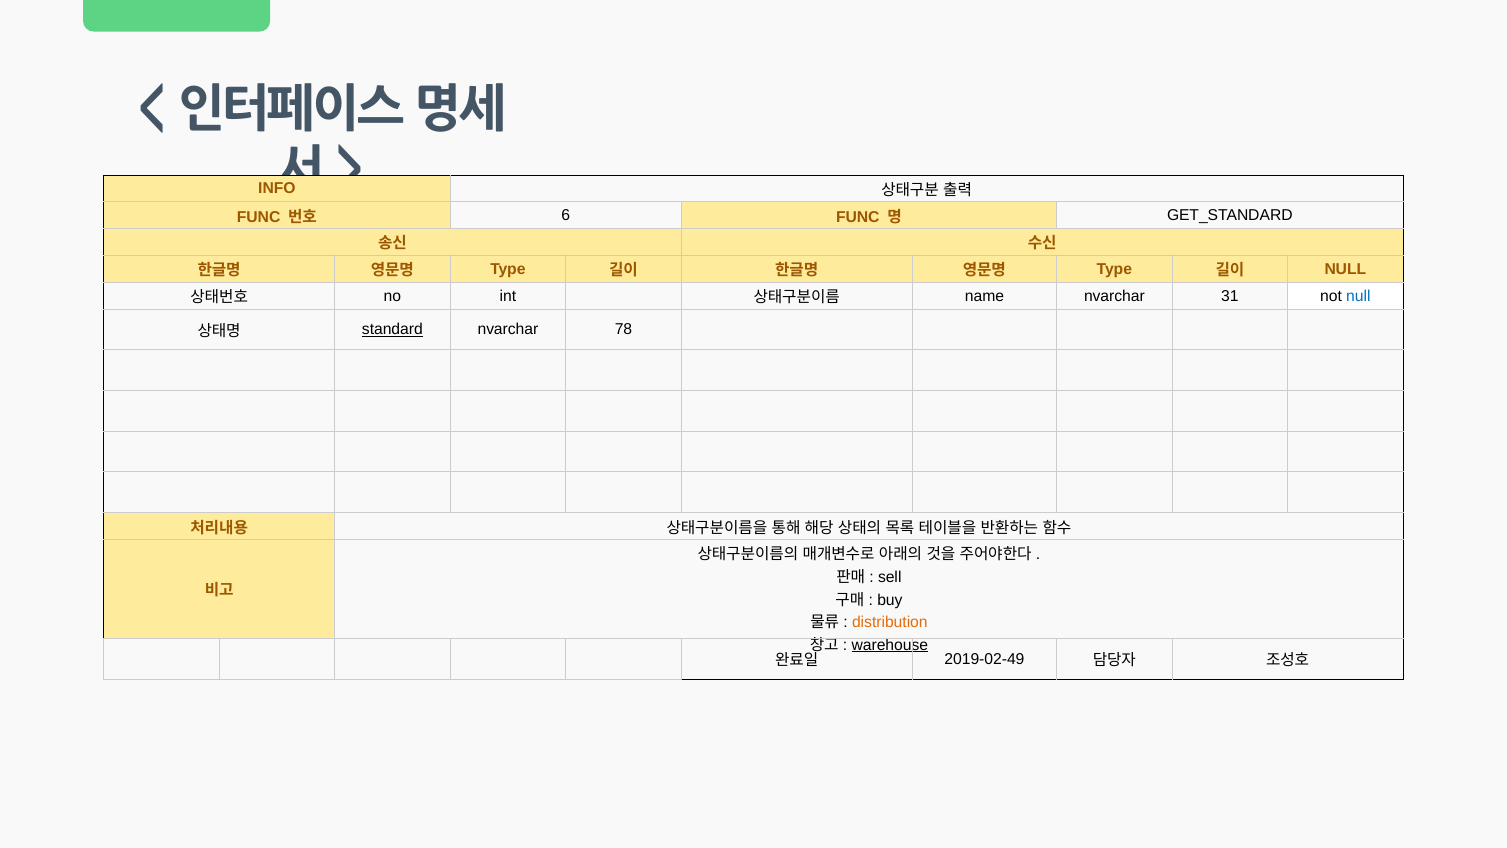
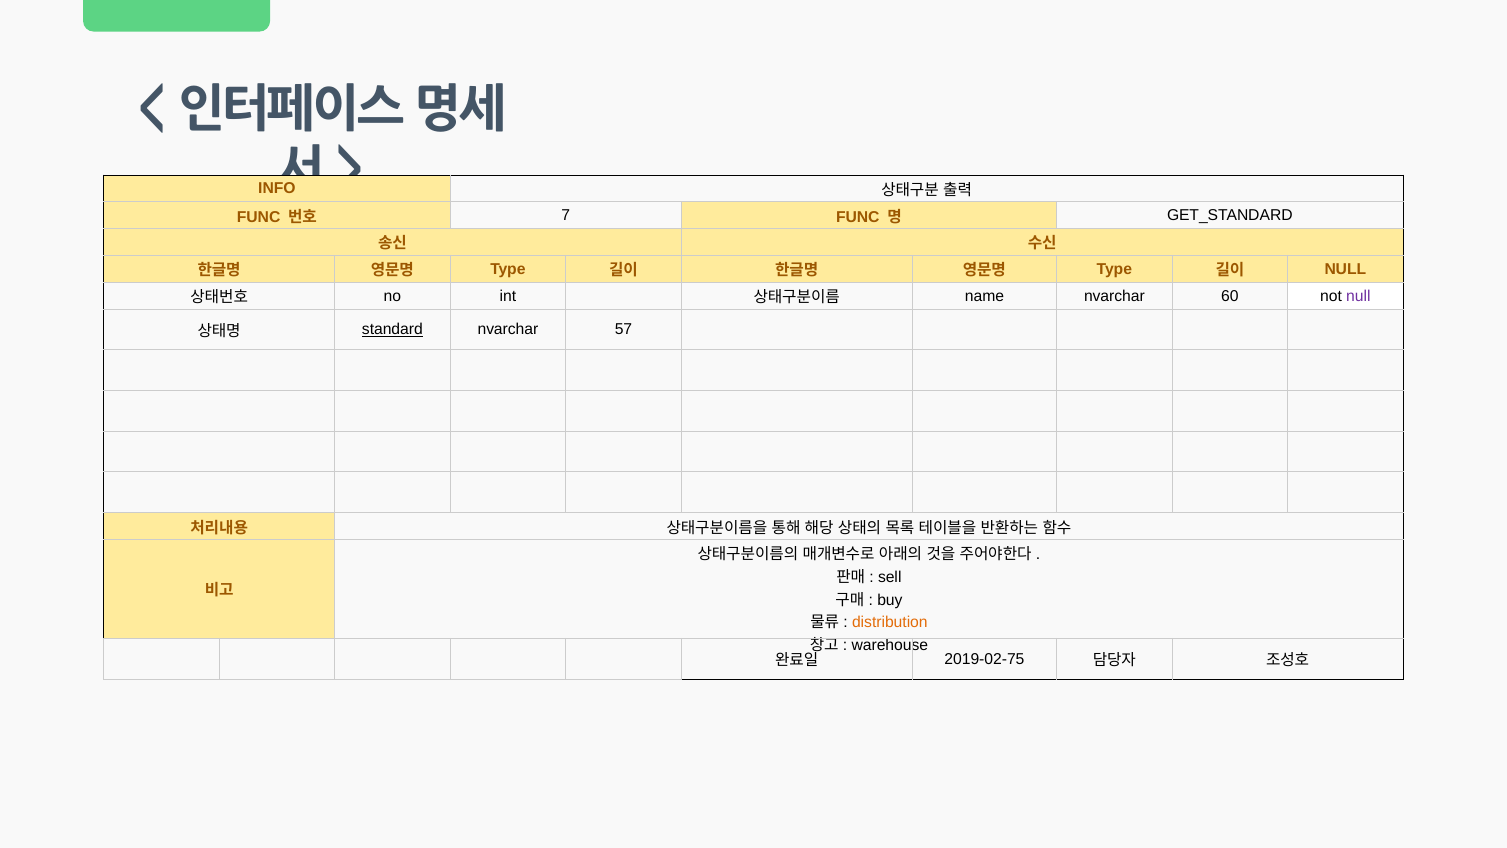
6: 6 -> 7
31: 31 -> 60
null at (1358, 296) colour: blue -> purple
78: 78 -> 57
warehouse underline: present -> none
2019-02-49: 2019-02-49 -> 2019-02-75
